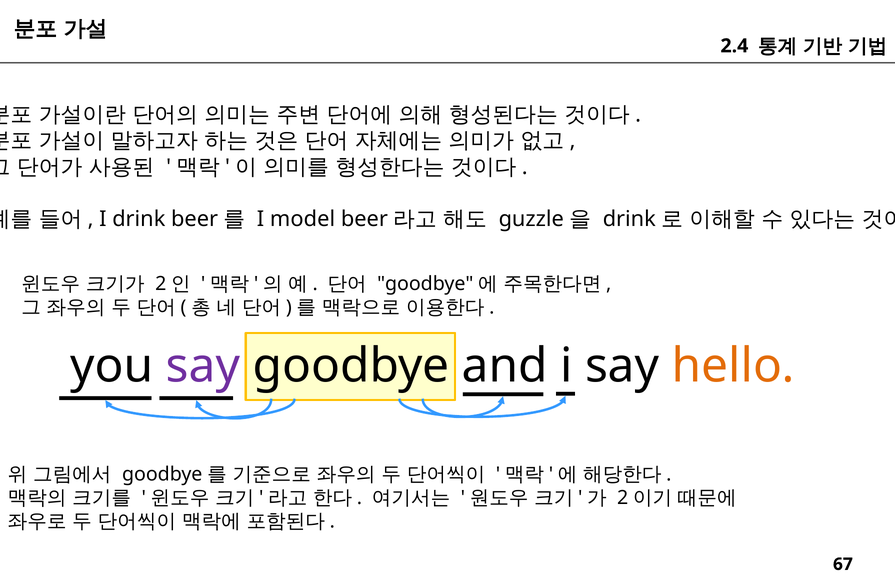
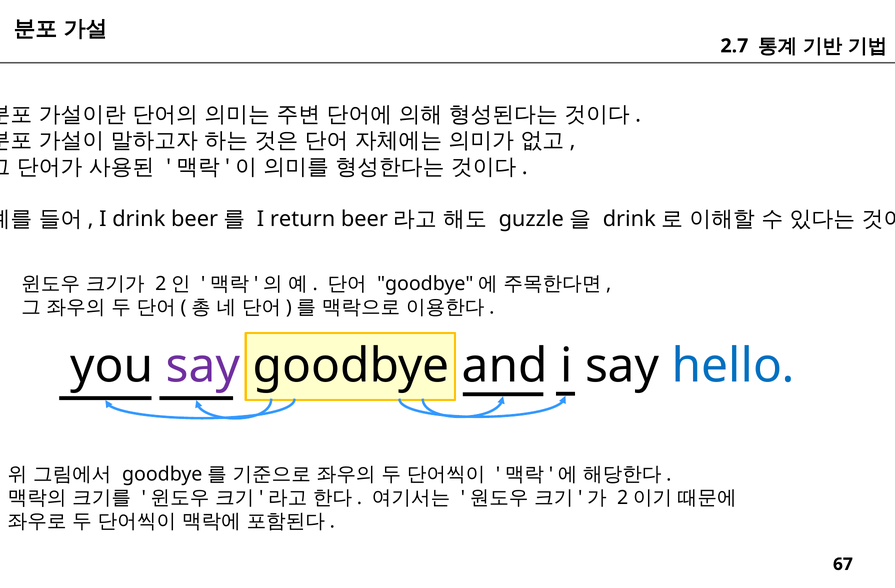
2.4: 2.4 -> 2.7
model: model -> return
hello colour: orange -> blue
